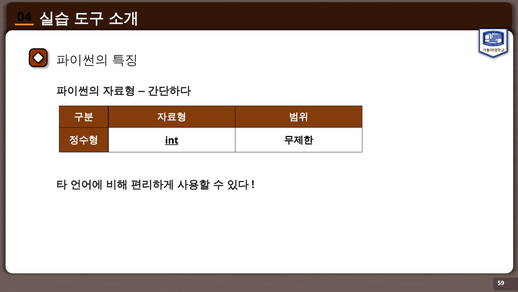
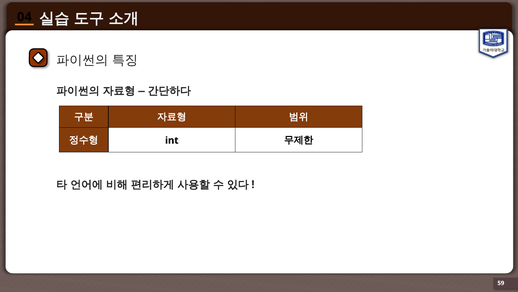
int underline: present -> none
